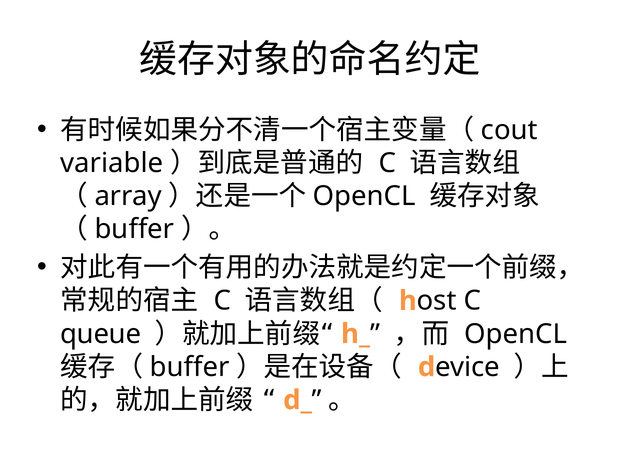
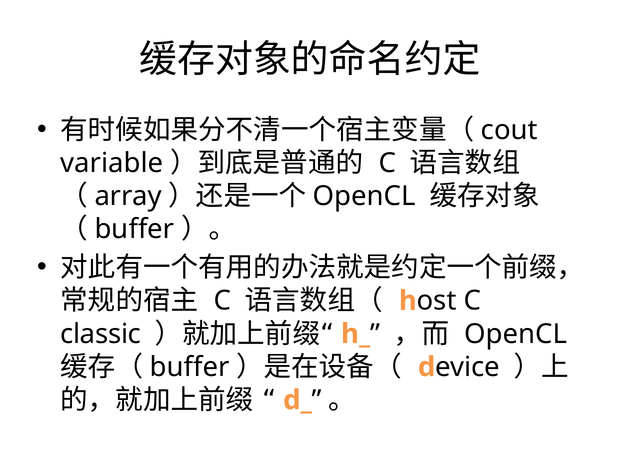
queue: queue -> classic
